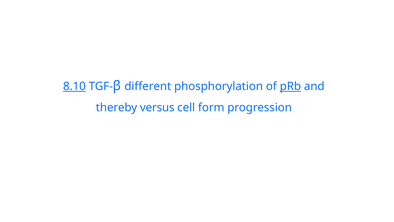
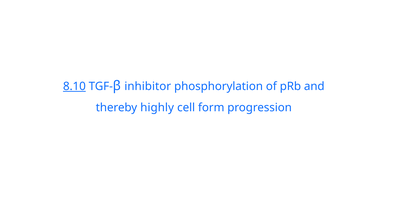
different: different -> inhibitor
pRb underline: present -> none
versus: versus -> highly
